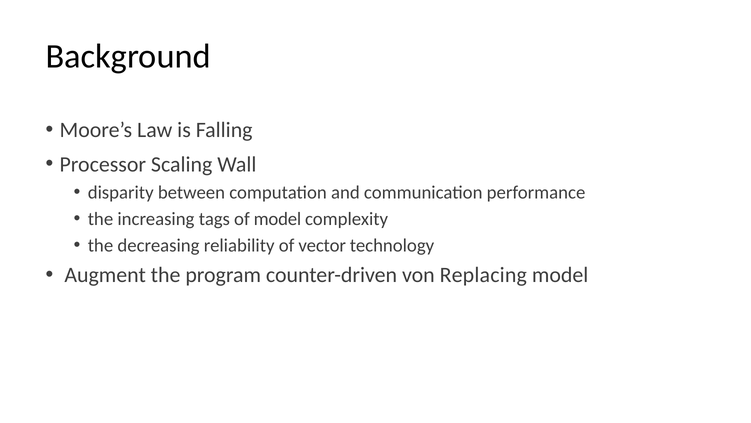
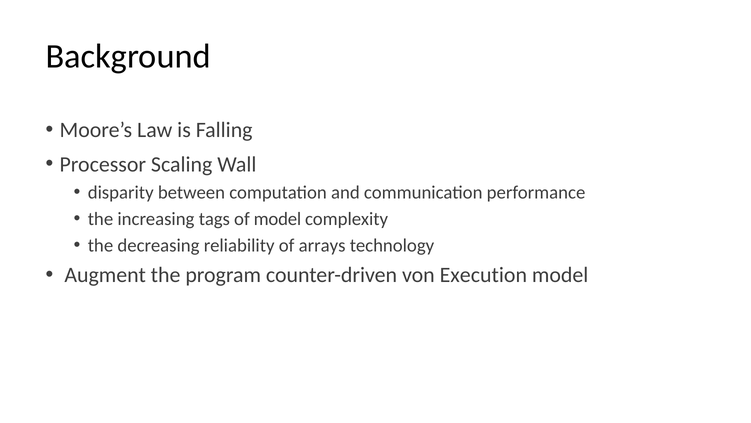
vector: vector -> arrays
Replacing: Replacing -> Execution
